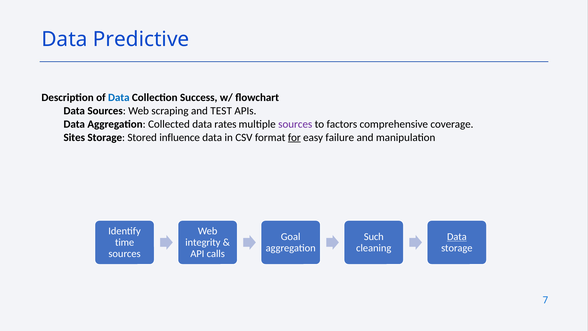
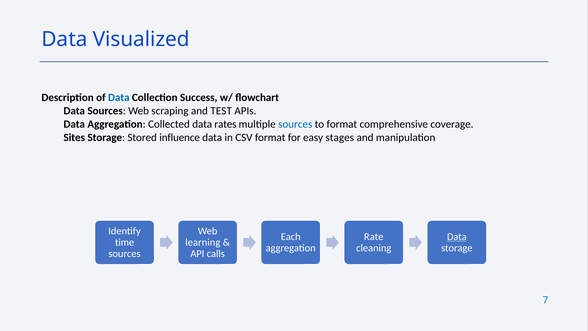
Predictive: Predictive -> Visualized
sources at (295, 124) colour: purple -> blue
to factors: factors -> format
for underline: present -> none
failure: failure -> stages
Goal: Goal -> Each
Such: Such -> Rate
integrity: integrity -> learning
